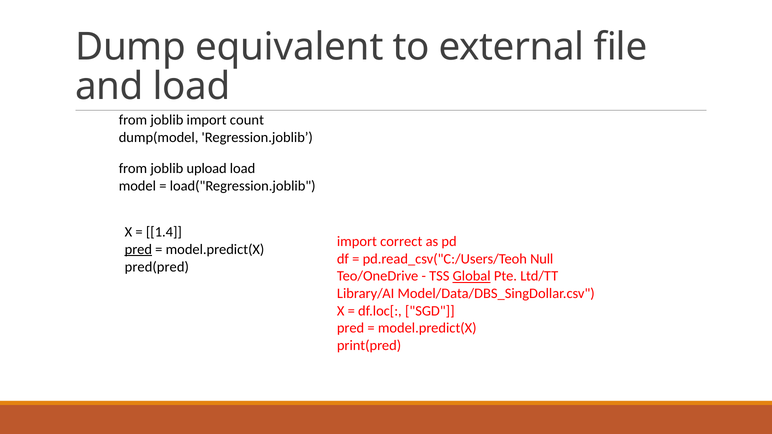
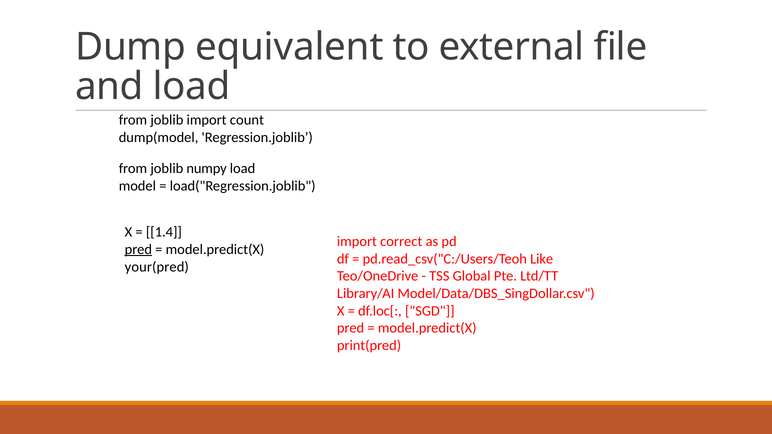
upload: upload -> numpy
Null: Null -> Like
pred(pred: pred(pred -> your(pred
Global underline: present -> none
